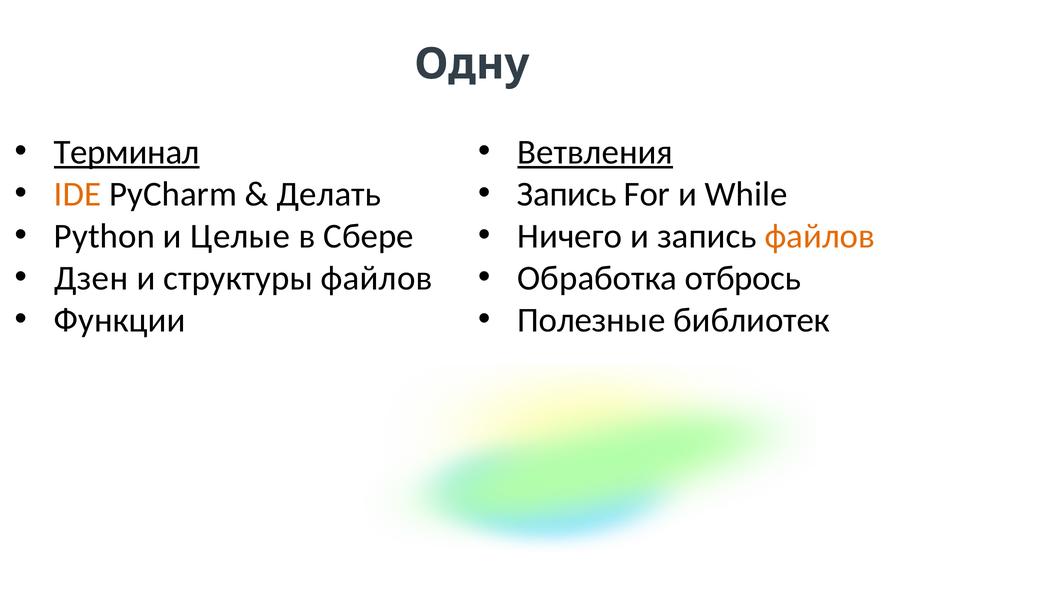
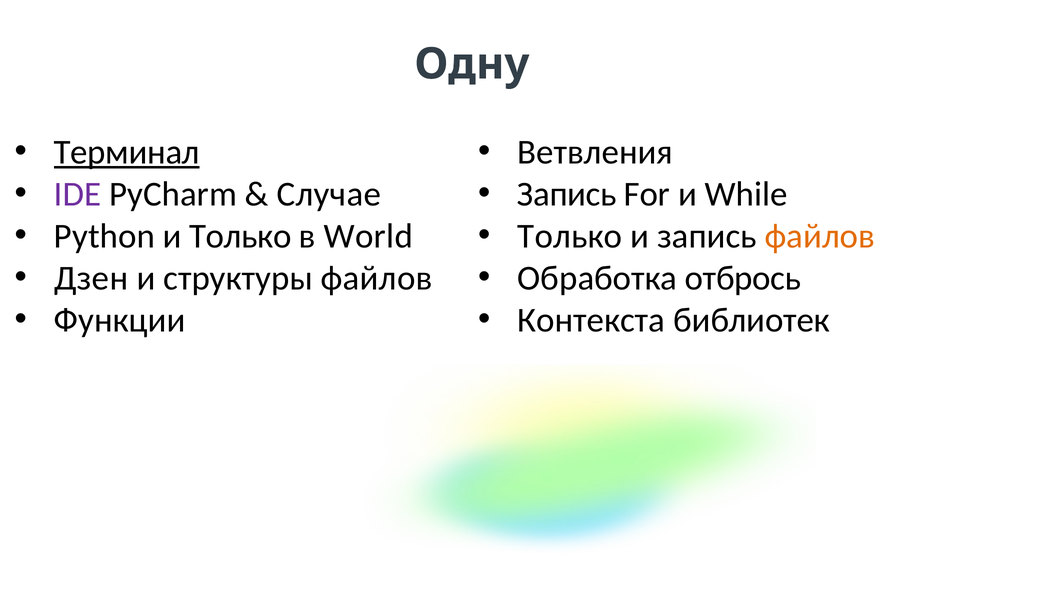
Ветвления underline: present -> none
IDE colour: orange -> purple
Делать: Делать -> Случае
и Целые: Целые -> Только
Cбере: Cбере -> World
Ничего at (570, 236): Ничего -> Только
Полезные: Полезные -> Контекста
